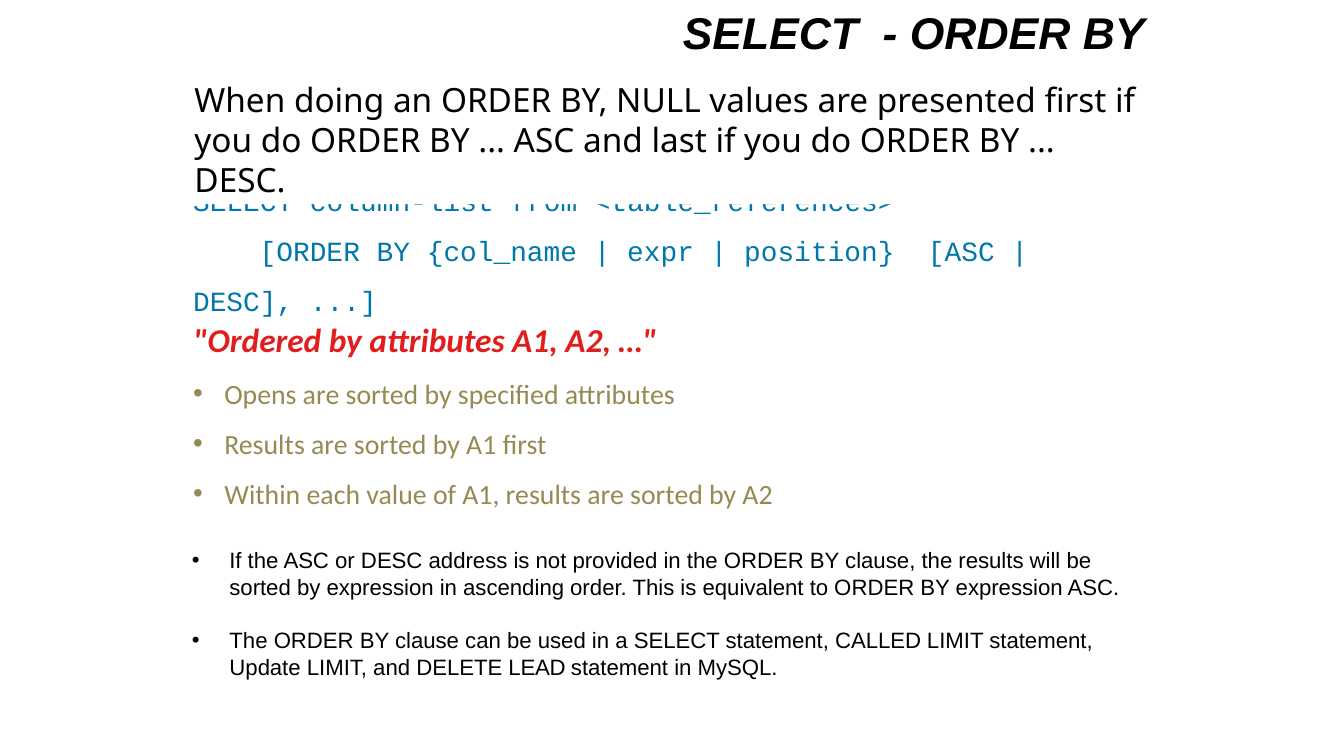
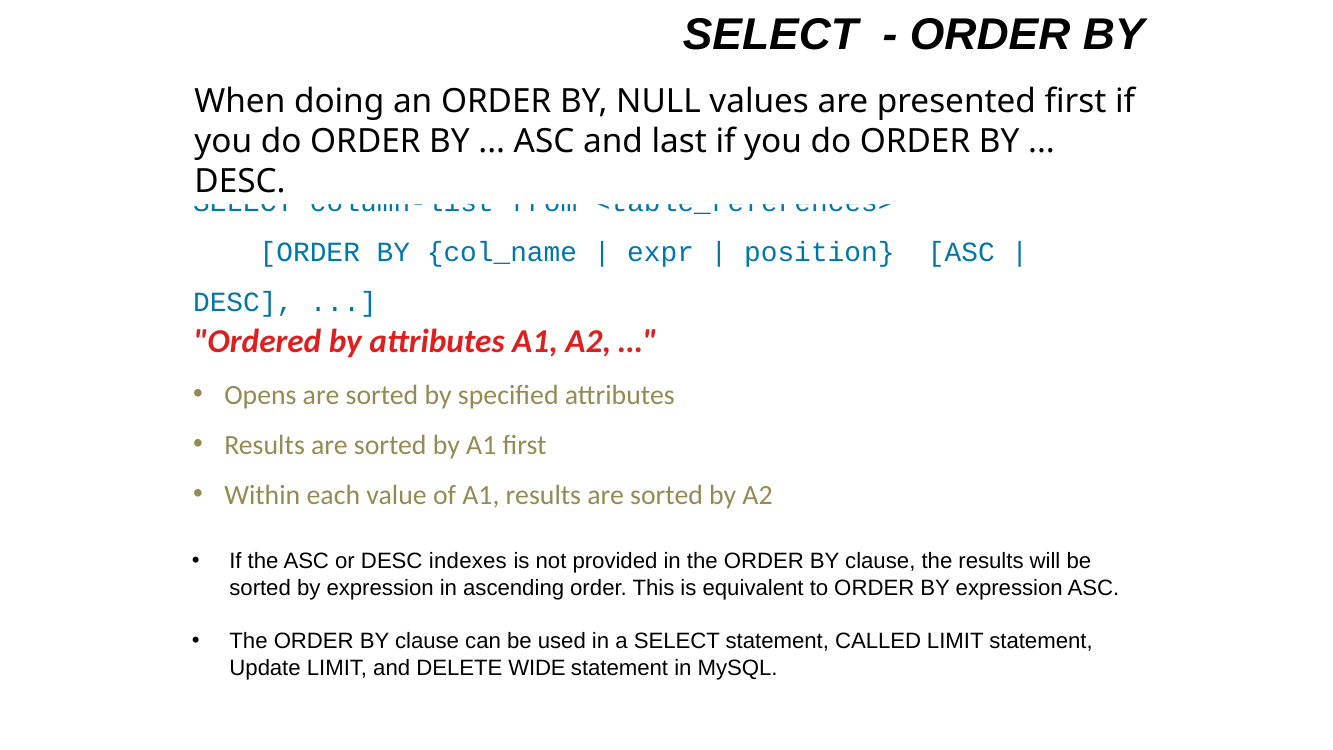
address: address -> indexes
LEAD: LEAD -> WIDE
